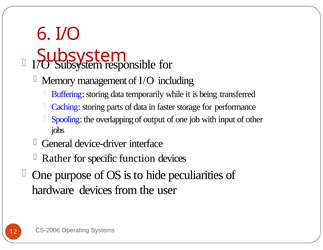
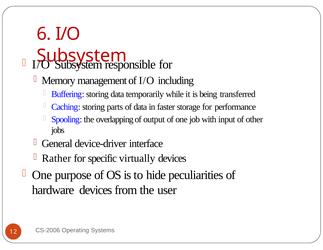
function: function -> virtually
